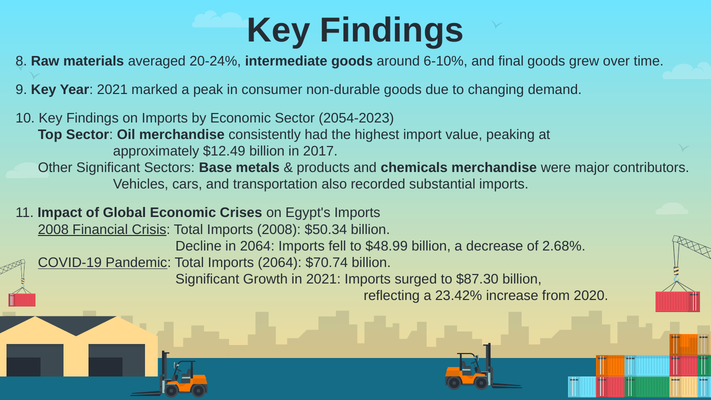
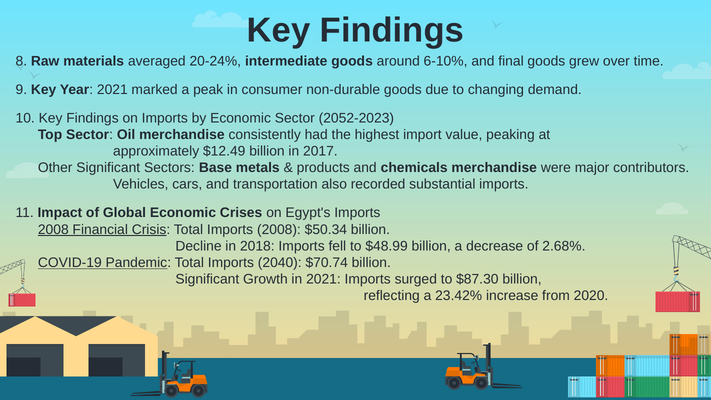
2054-2023: 2054-2023 -> 2052-2023
in 2064: 2064 -> 2018
Imports 2064: 2064 -> 2040
